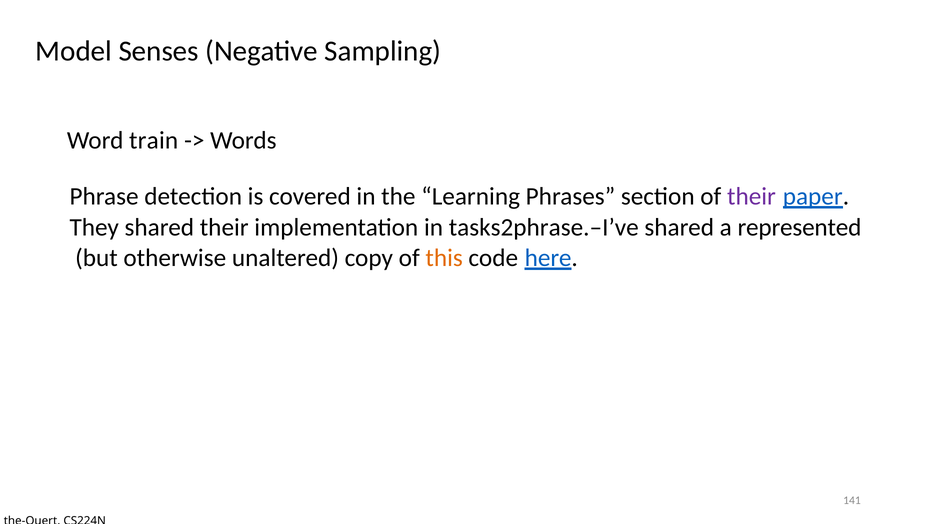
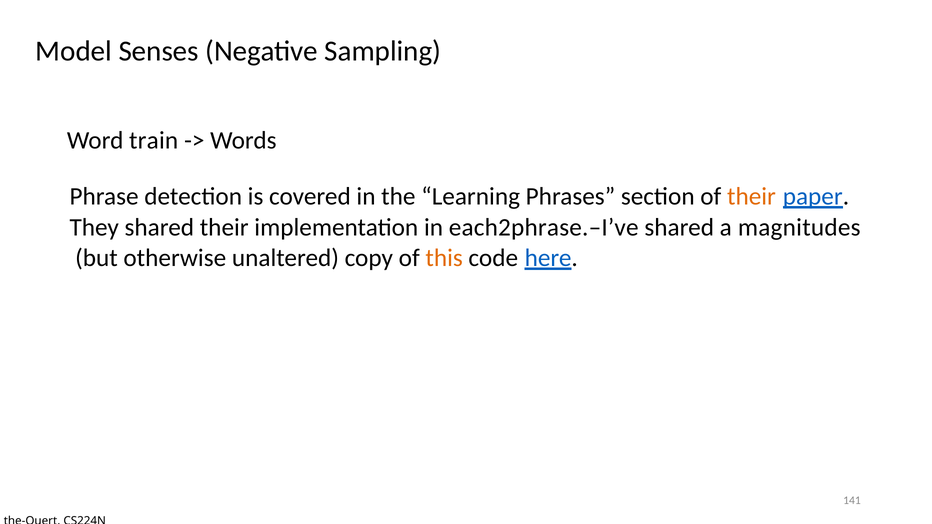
their at (752, 197) colour: purple -> orange
tasks2phrase.–I’ve: tasks2phrase.–I’ve -> each2phrase.–I’ve
represented: represented -> magnitudes
